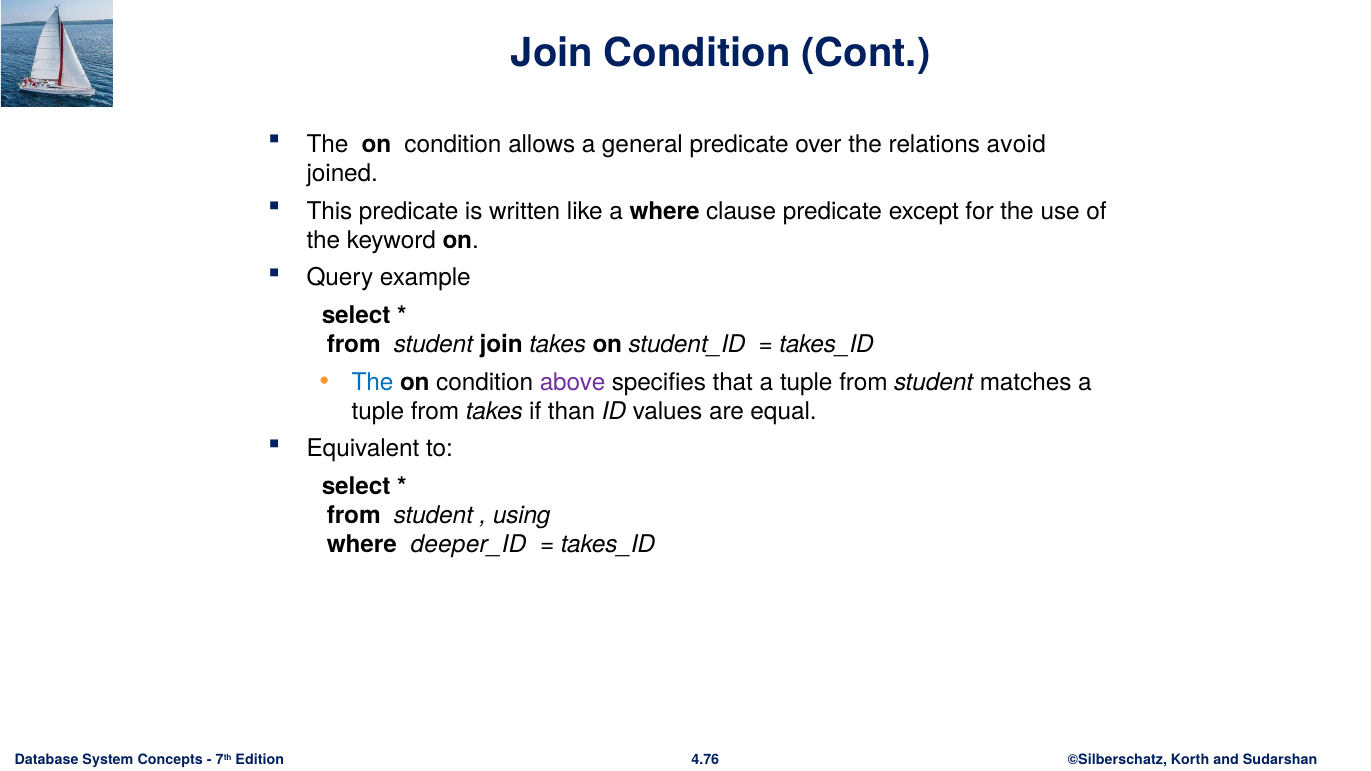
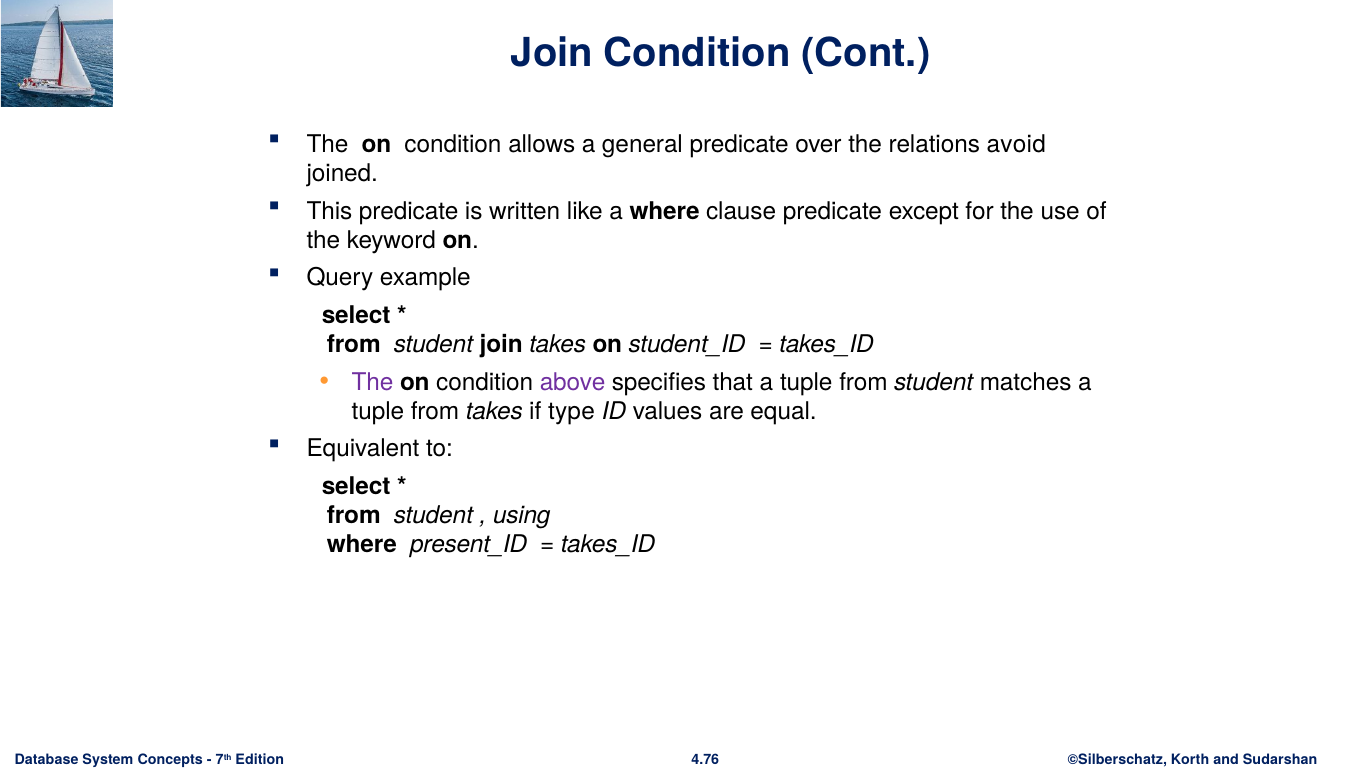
The at (373, 382) colour: blue -> purple
than: than -> type
deeper_ID: deeper_ID -> present_ID
